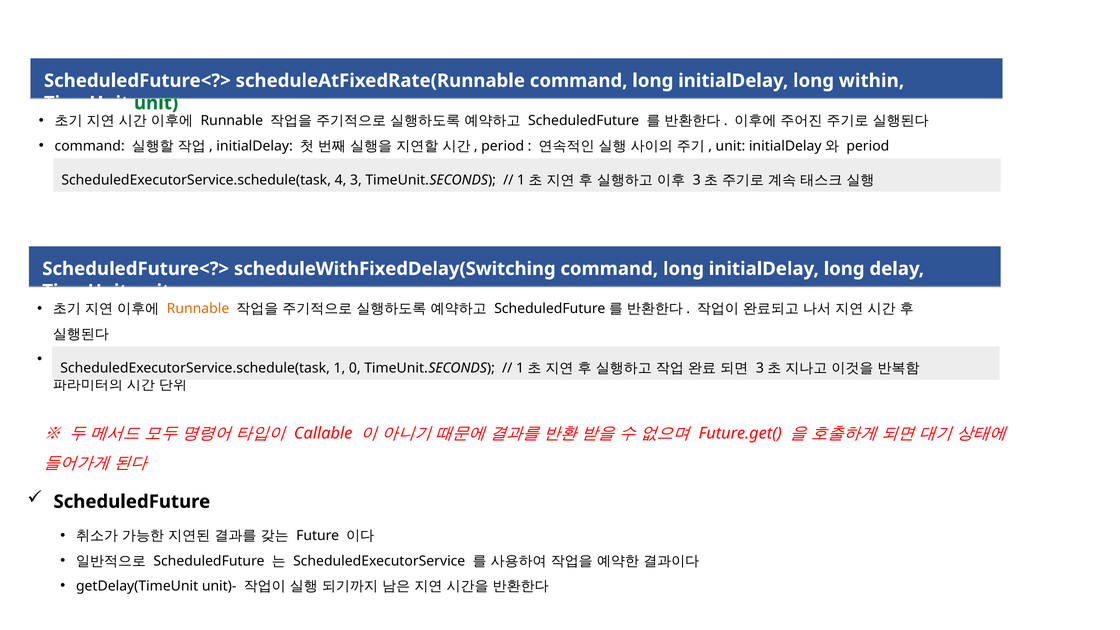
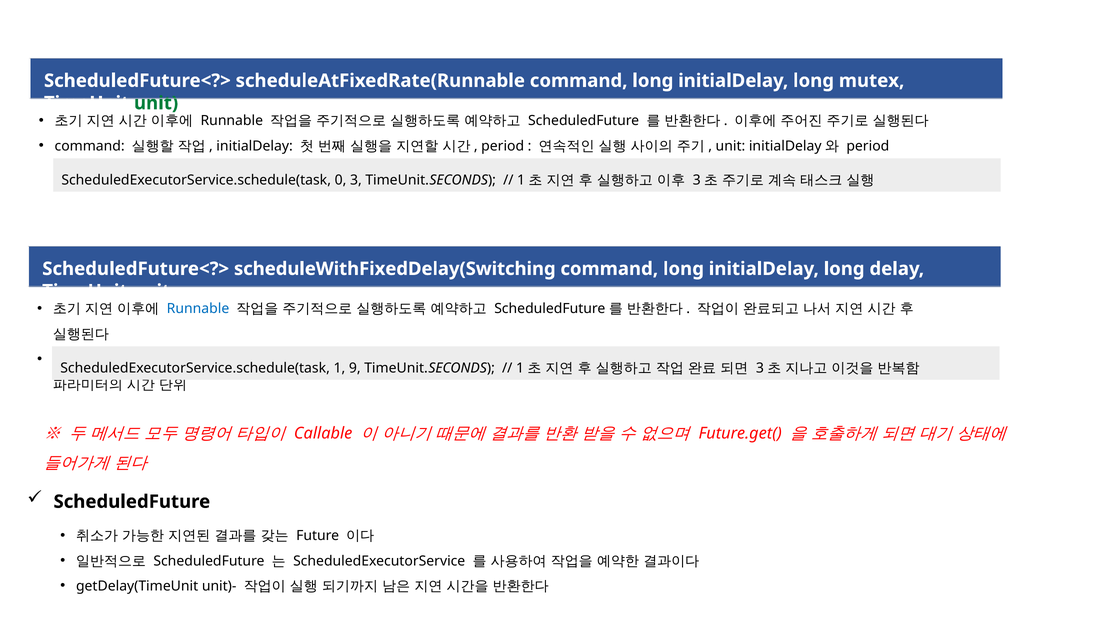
within: within -> mutex
4: 4 -> 0
Runnable at (198, 309) colour: orange -> blue
0: 0 -> 9
